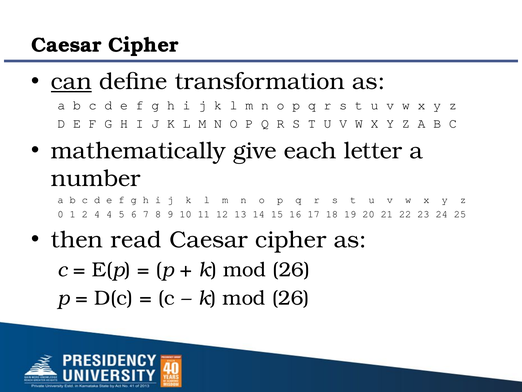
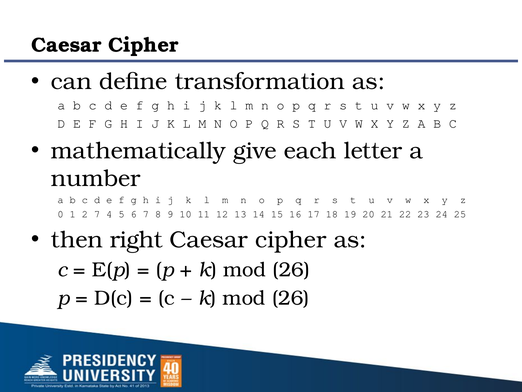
can underline: present -> none
2 4: 4 -> 7
read: read -> right
